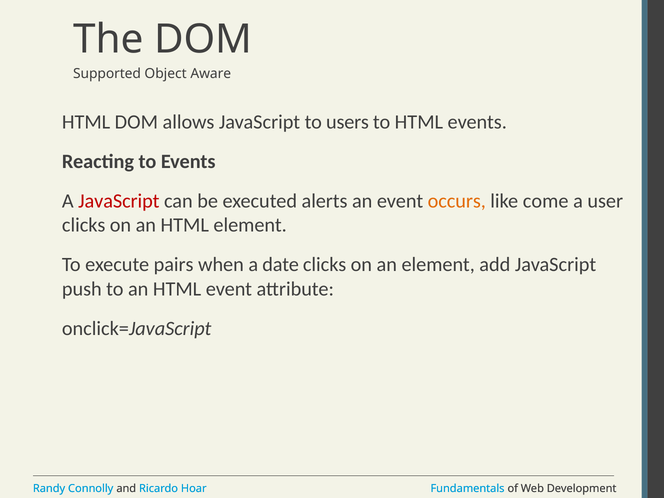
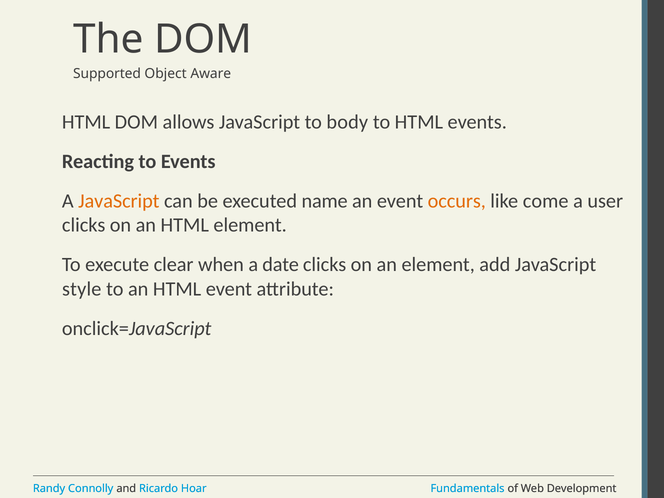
users: users -> body
JavaScript at (119, 201) colour: red -> orange
alerts: alerts -> name
pairs: pairs -> clear
push: push -> style
